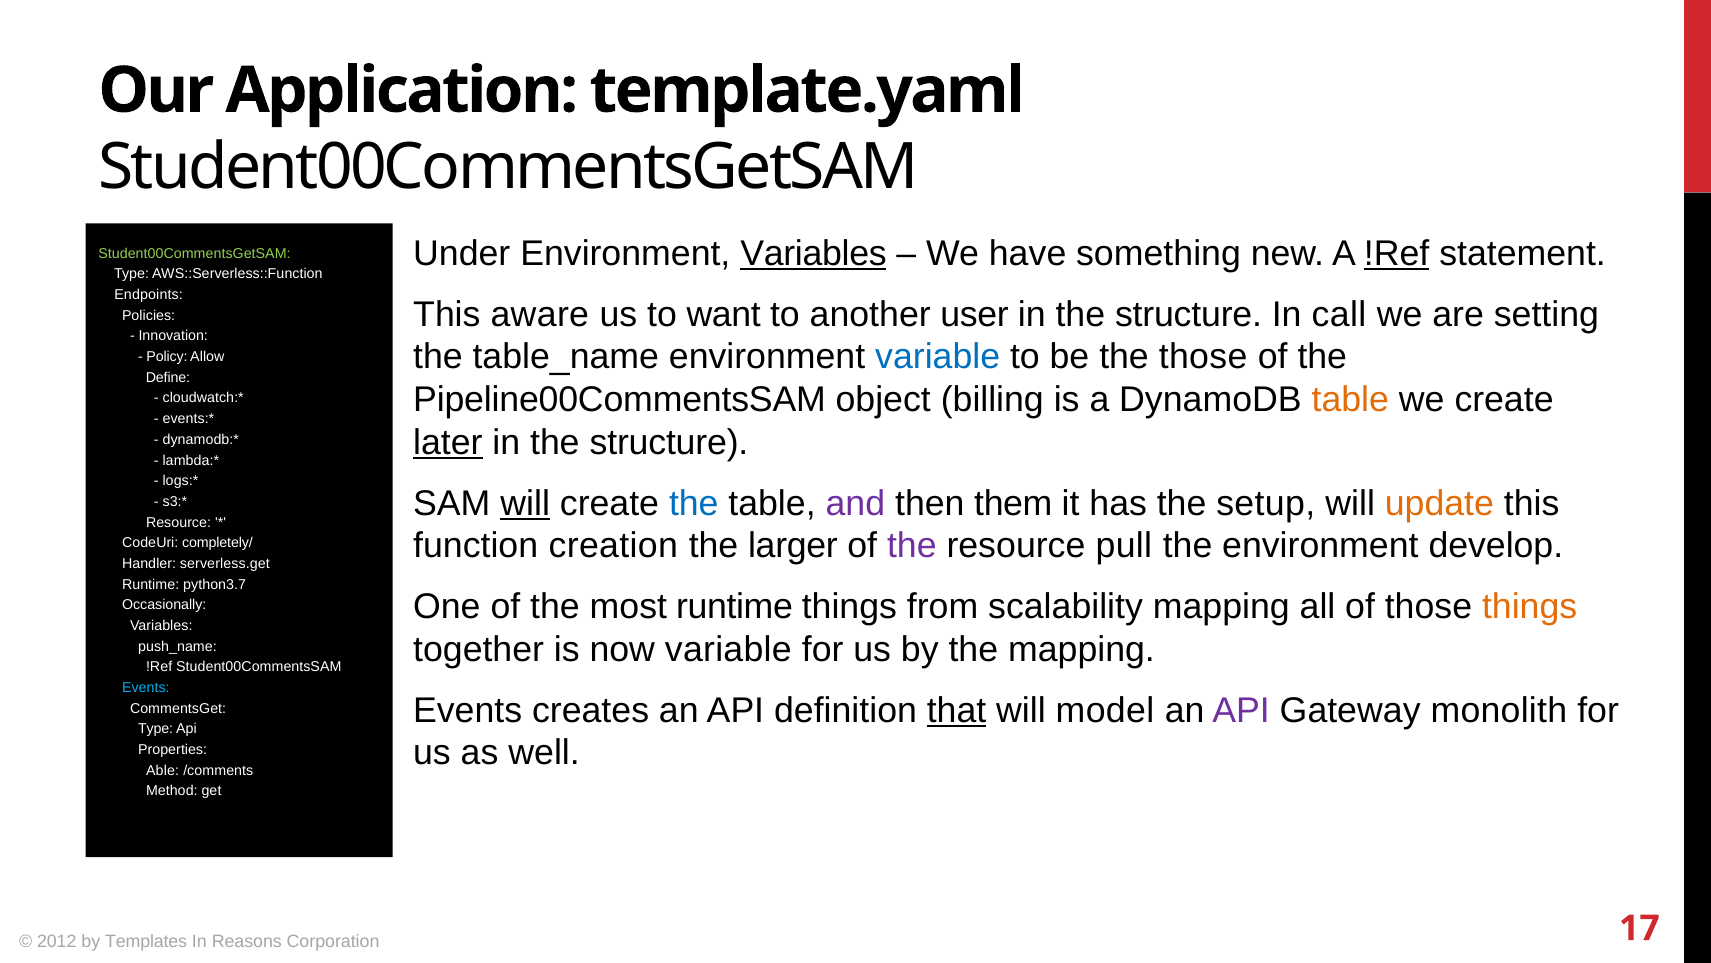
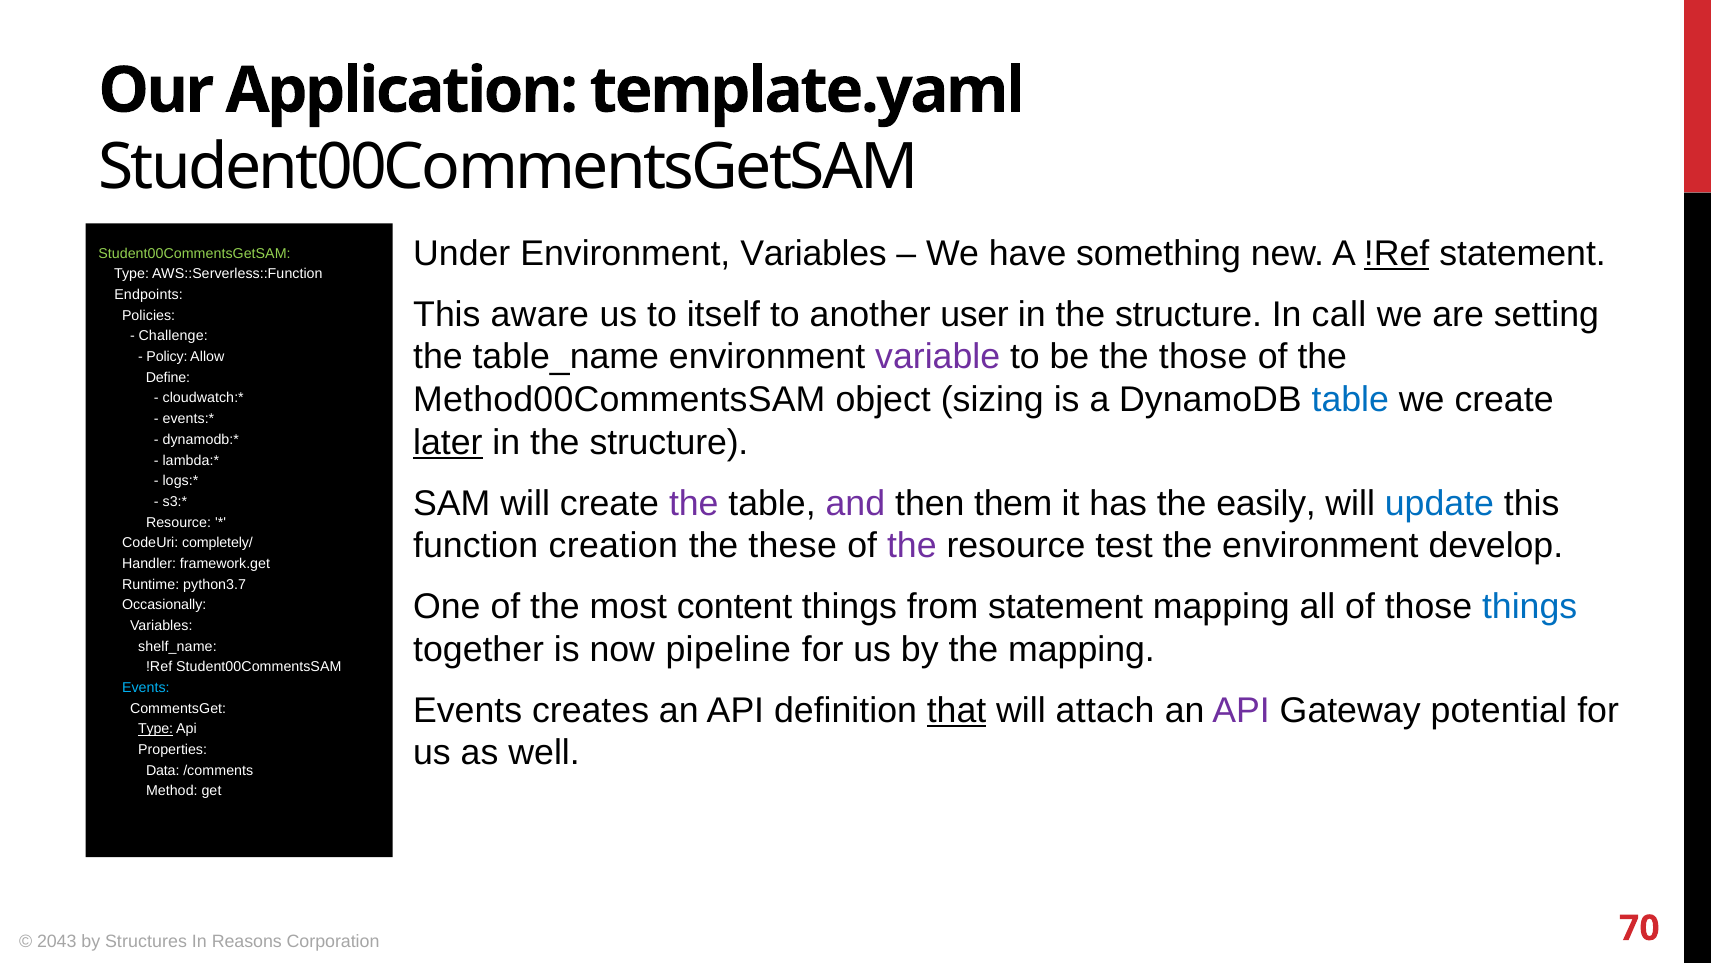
Variables at (813, 253) underline: present -> none
want: want -> itself
Innovation: Innovation -> Challenge
variable at (938, 357) colour: blue -> purple
Pipeline00CommentsSAM: Pipeline00CommentsSAM -> Method00CommentsSAM
billing: billing -> sizing
table at (1350, 400) colour: orange -> blue
will at (525, 503) underline: present -> none
the at (694, 503) colour: blue -> purple
setup: setup -> easily
update colour: orange -> blue
larger: larger -> these
pull: pull -> test
serverless.get: serverless.get -> framework.get
most runtime: runtime -> content
from scalability: scalability -> statement
things at (1530, 606) colour: orange -> blue
now variable: variable -> pipeline
push_name: push_name -> shelf_name
model: model -> attach
monolith: monolith -> potential
Type at (156, 729) underline: none -> present
Able: Able -> Data
2012: 2012 -> 2043
Templates: Templates -> Structures
17: 17 -> 70
